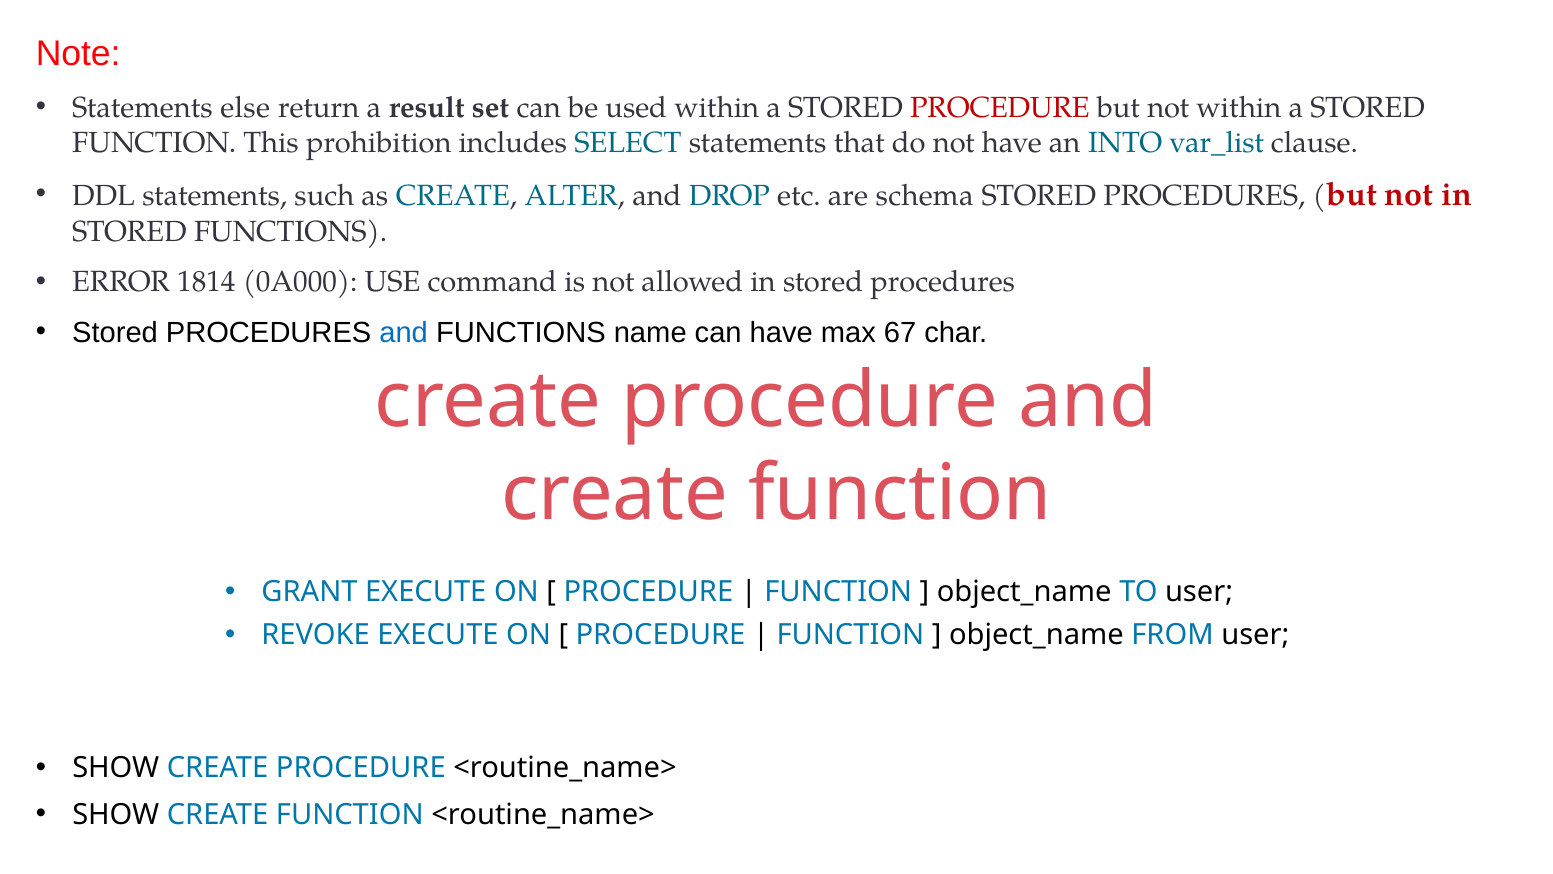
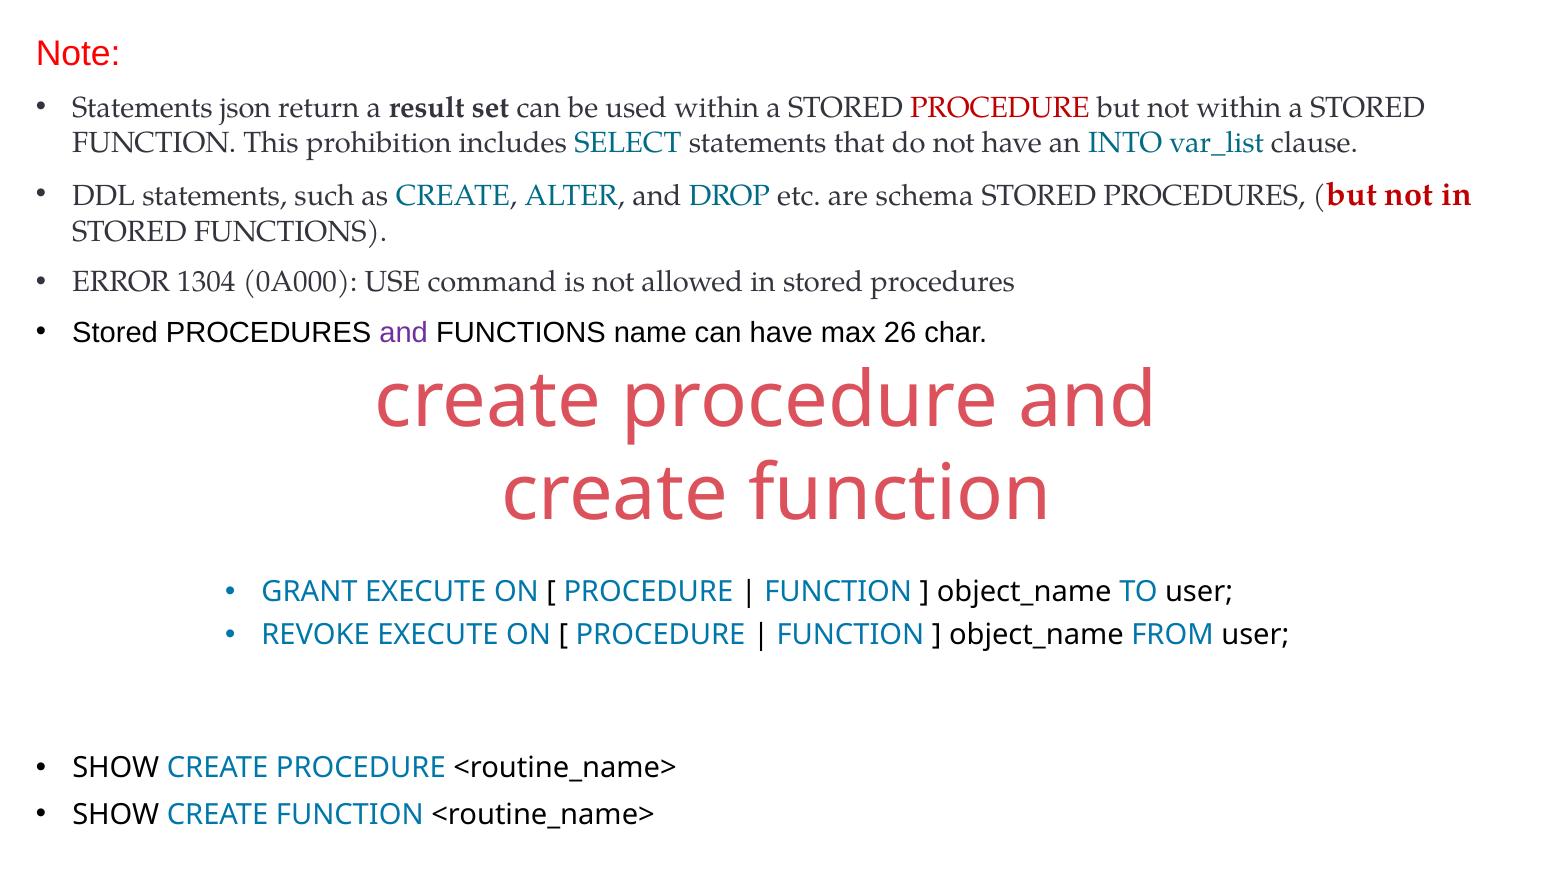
else: else -> json
1814: 1814 -> 1304
and at (404, 333) colour: blue -> purple
67: 67 -> 26
